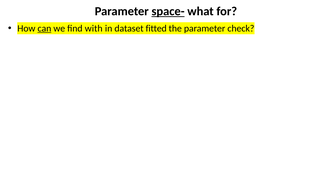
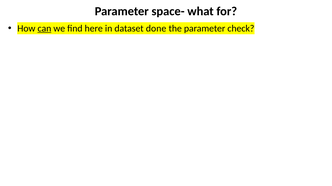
space- underline: present -> none
with: with -> here
fitted: fitted -> done
